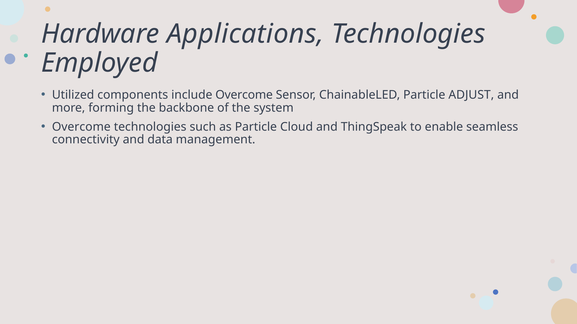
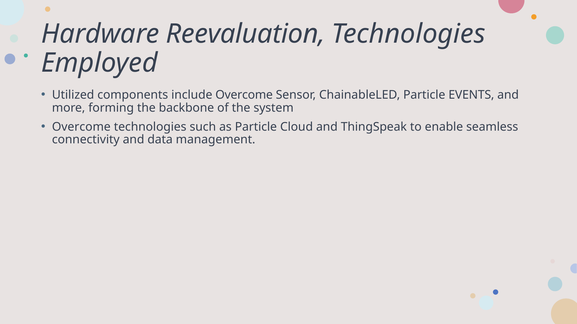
Applications: Applications -> Reevaluation
ADJUST: ADJUST -> EVENTS
